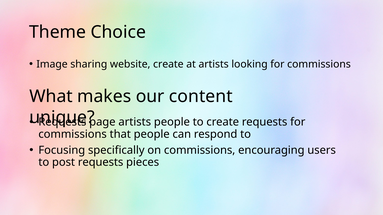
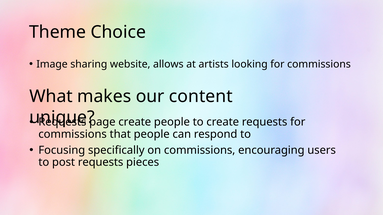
website create: create -> allows
page artists: artists -> create
